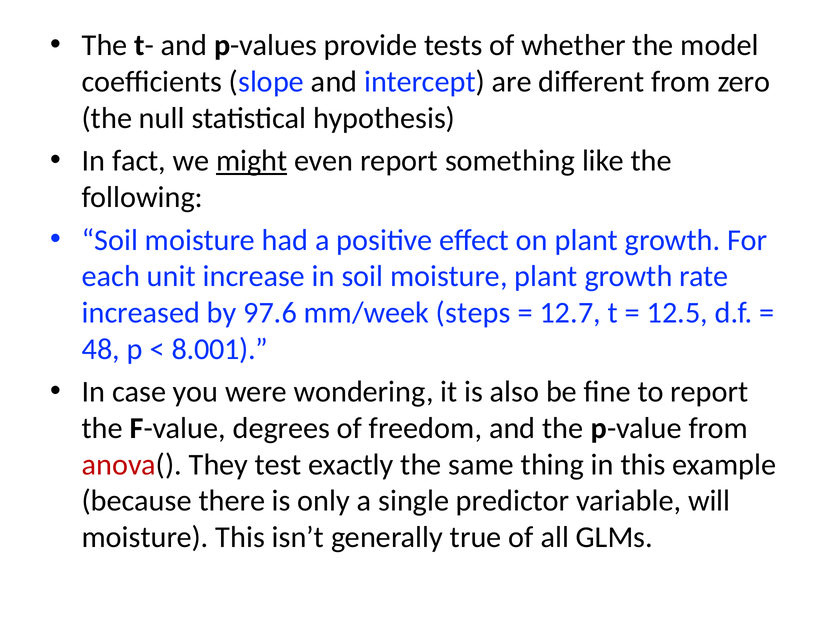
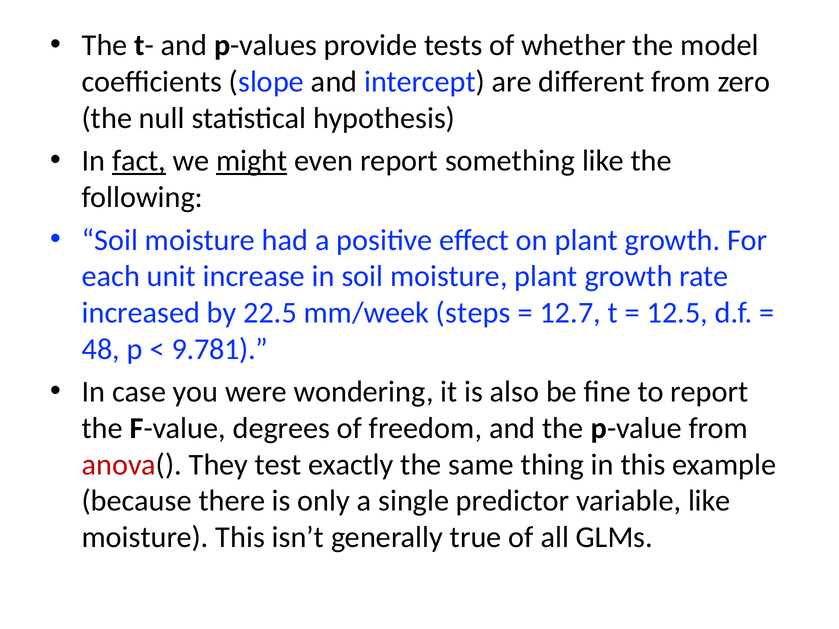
fact underline: none -> present
97.6: 97.6 -> 22.5
8.001: 8.001 -> 9.781
variable will: will -> like
